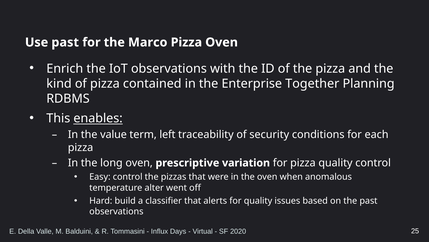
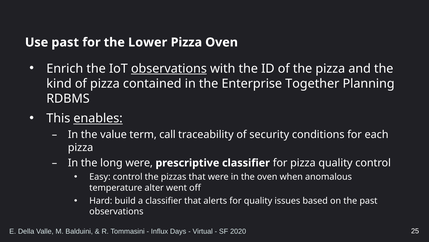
Marco: Marco -> Lower
observations at (169, 68) underline: none -> present
left: left -> call
long oven: oven -> were
prescriptive variation: variation -> classifier
